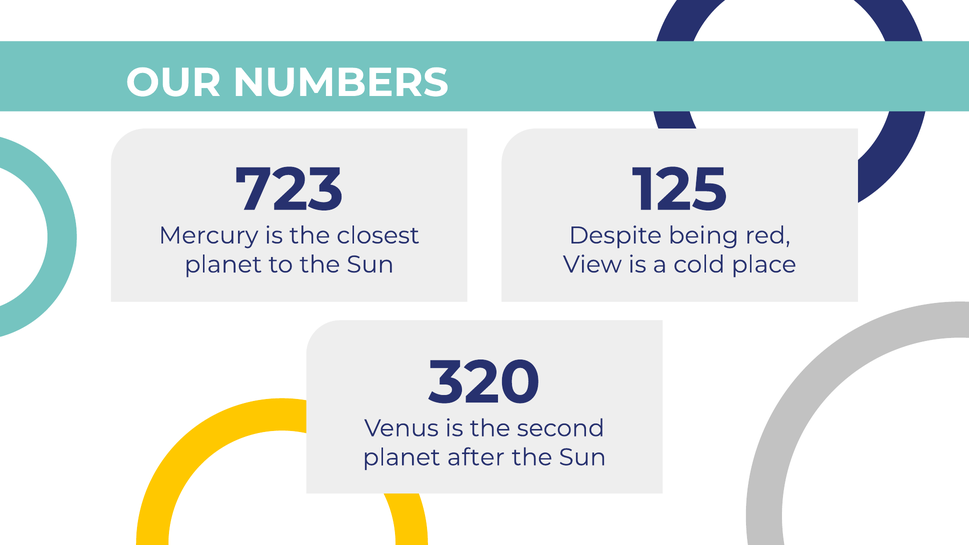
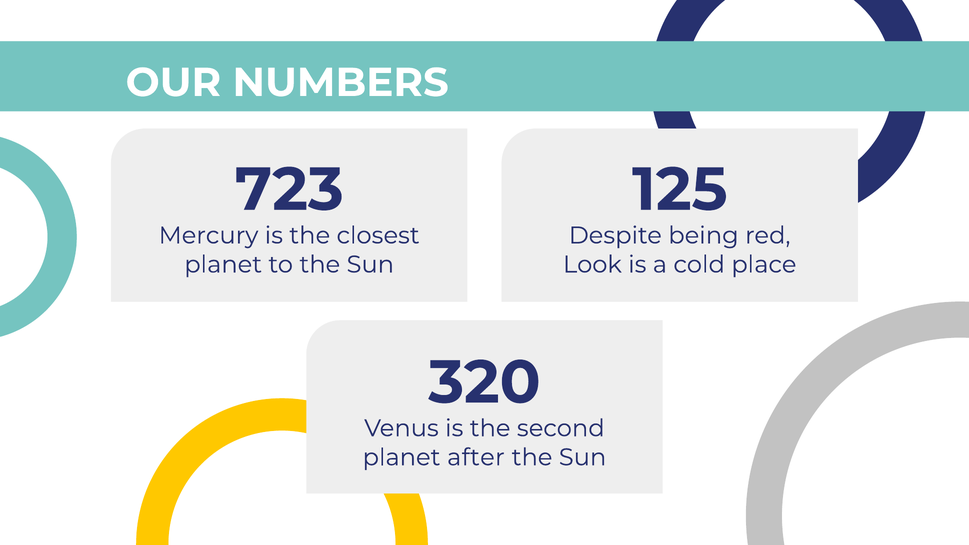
View: View -> Look
